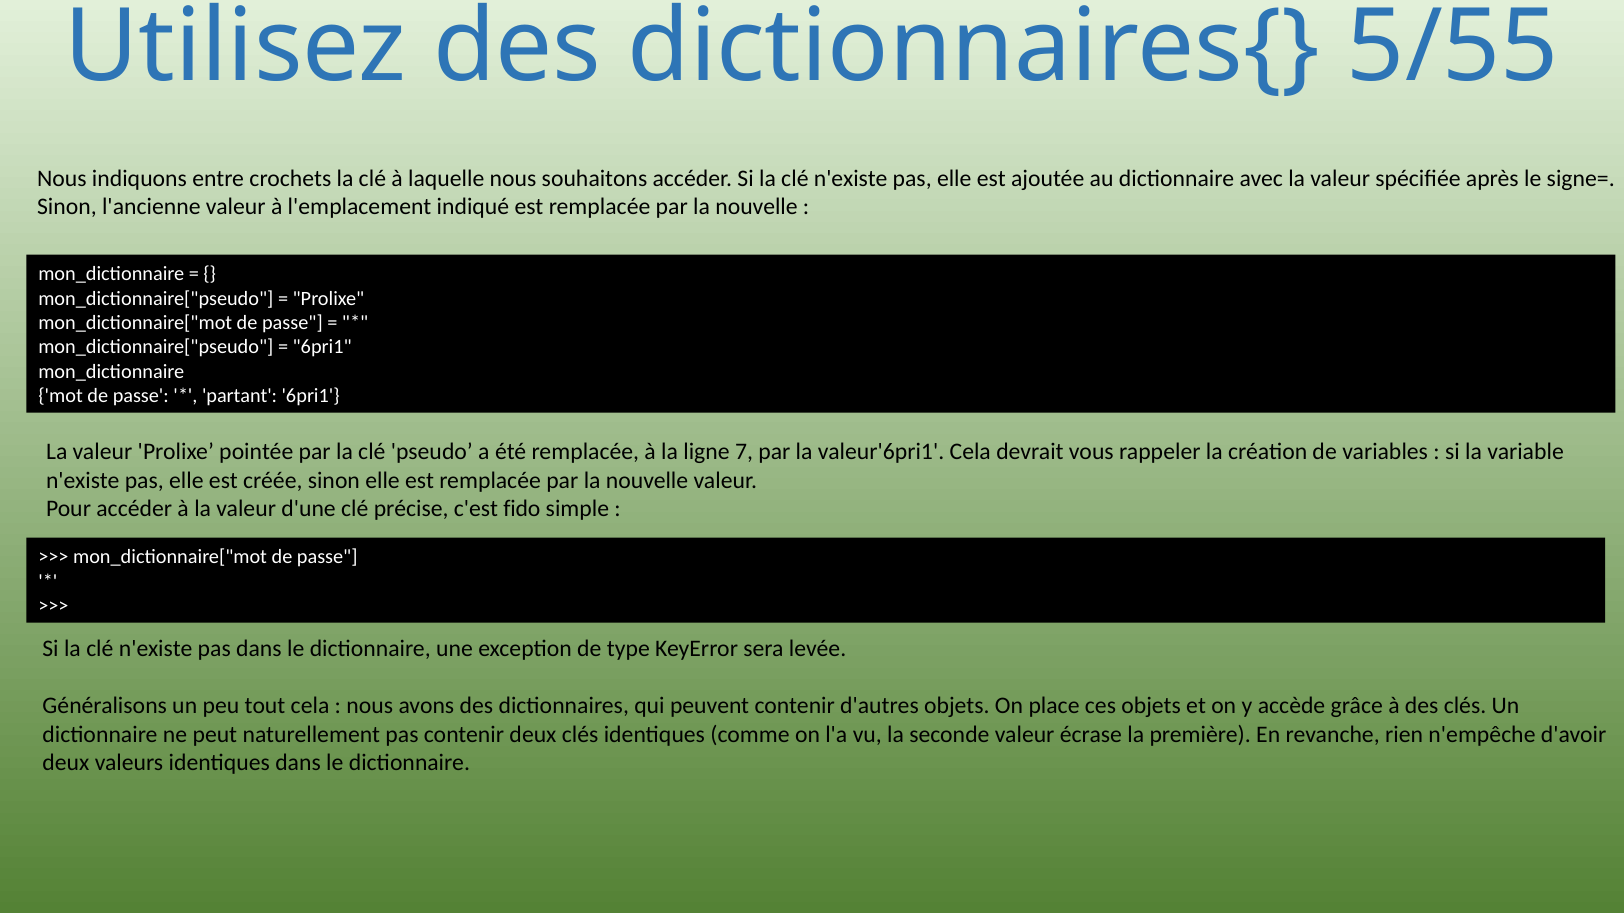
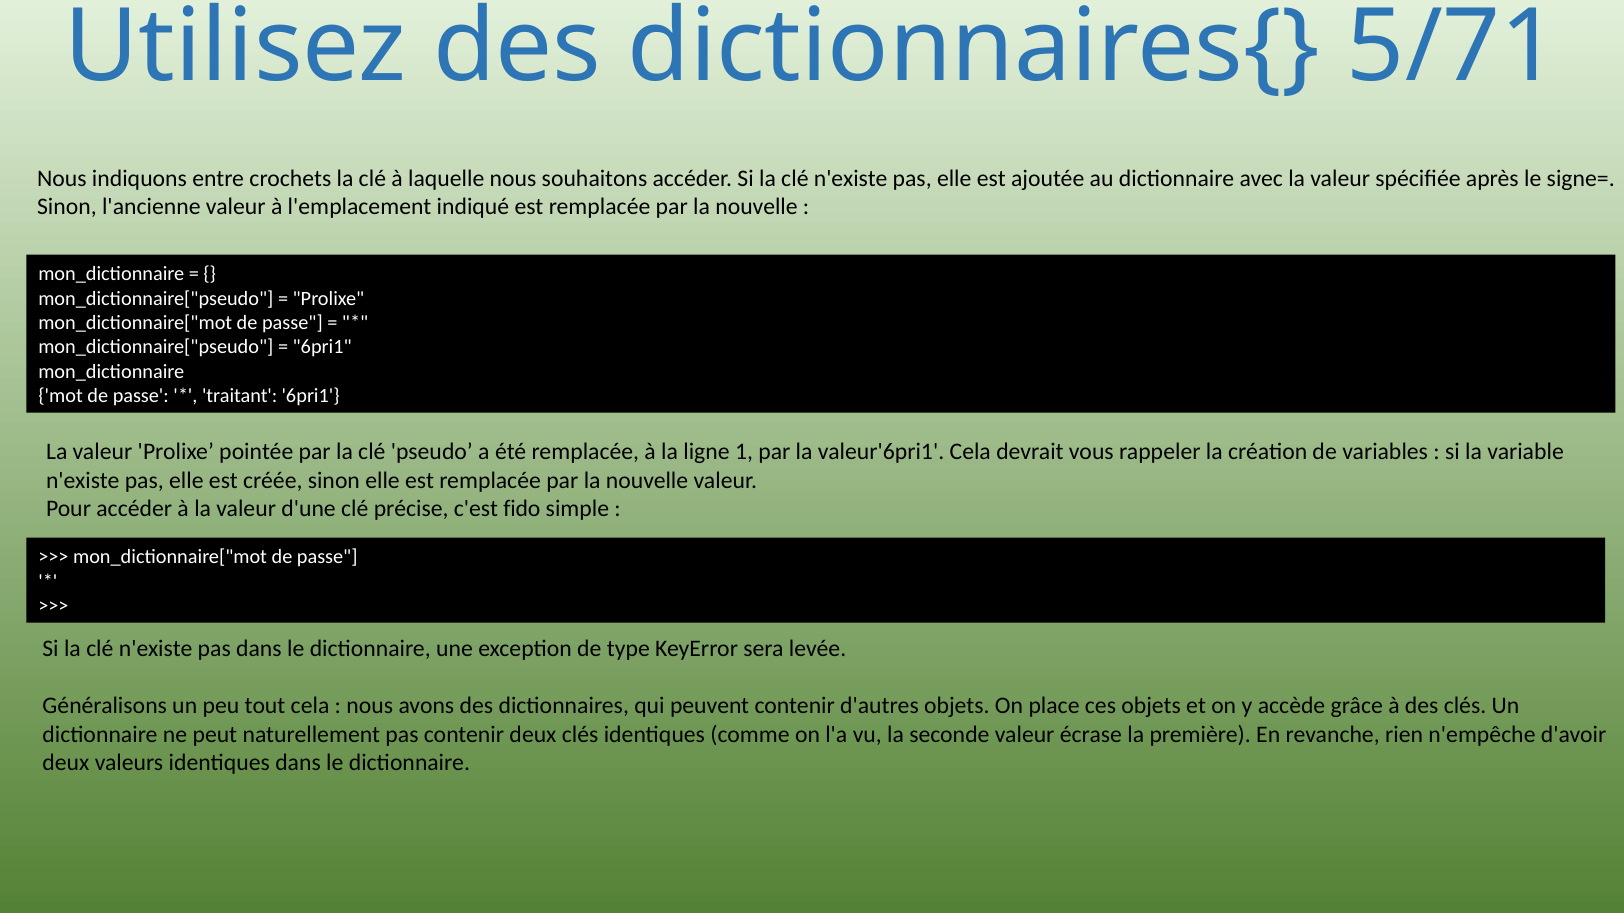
5/55: 5/55 -> 5/71
partant: partant -> traitant
7: 7 -> 1
